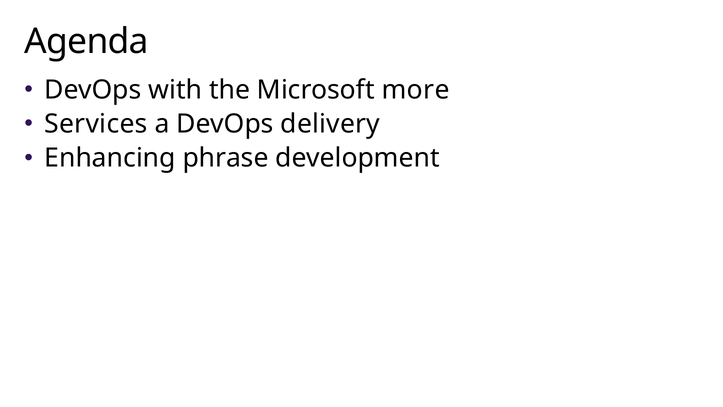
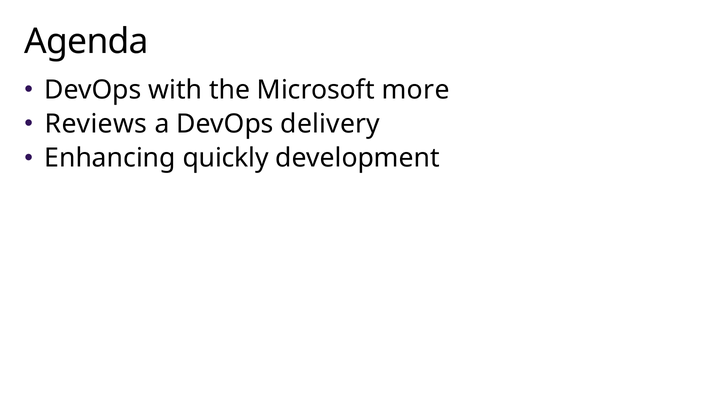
Services: Services -> Reviews
phrase: phrase -> quickly
